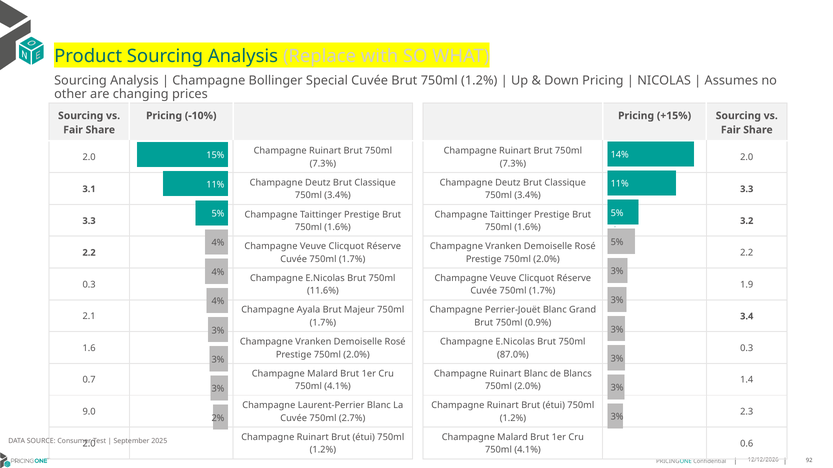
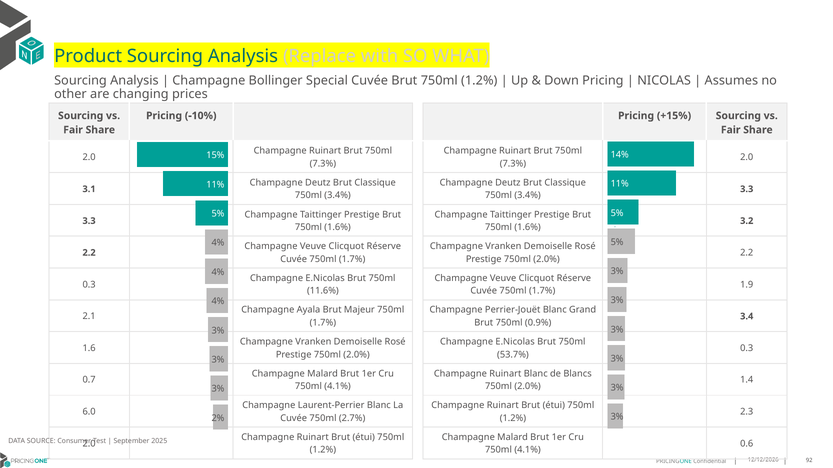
87.0%: 87.0% -> 53.7%
9.0: 9.0 -> 6.0
